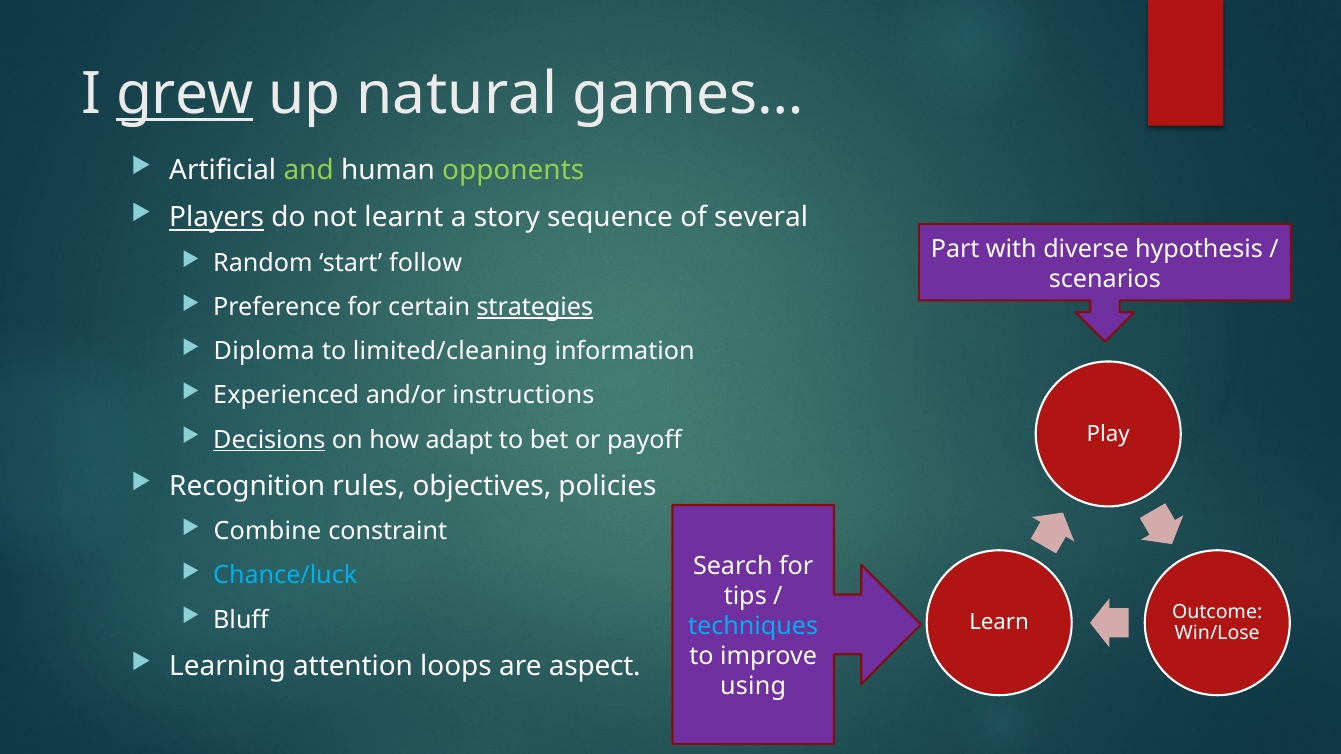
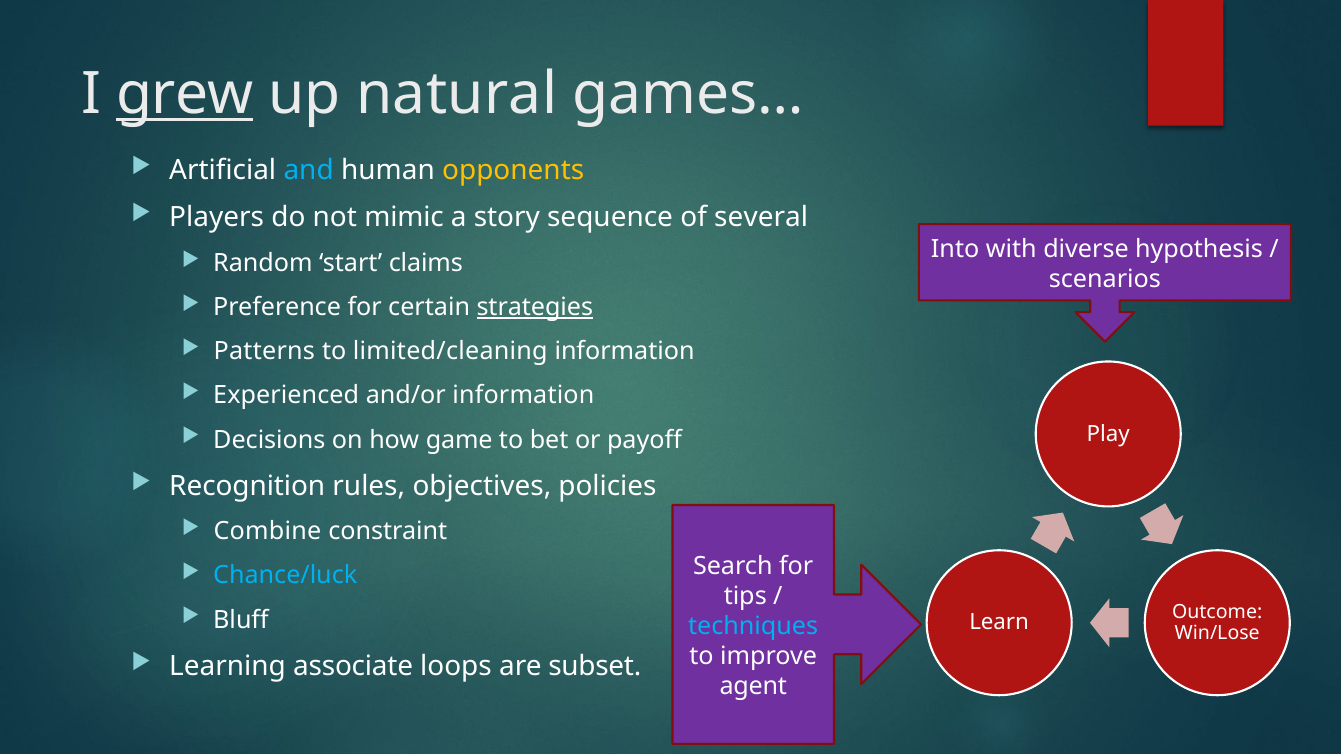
and colour: light green -> light blue
opponents colour: light green -> yellow
Players underline: present -> none
learnt: learnt -> mimic
Part: Part -> Into
follow: follow -> claims
Diploma: Diploma -> Patterns
and/or instructions: instructions -> information
Decisions underline: present -> none
adapt: adapt -> game
attention: attention -> associate
aspect: aspect -> subset
using: using -> agent
